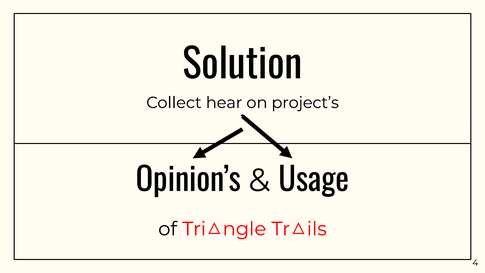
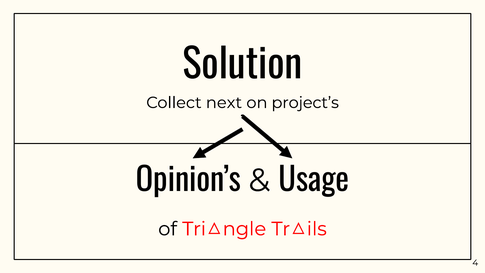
hear: hear -> next
